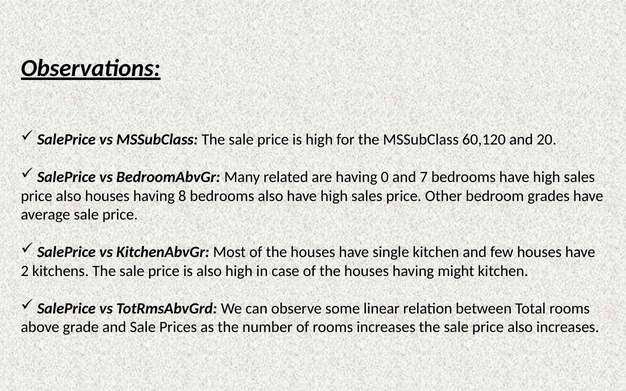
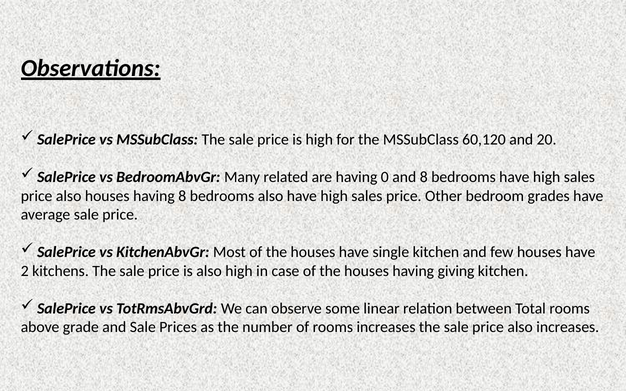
and 7: 7 -> 8
might: might -> giving
